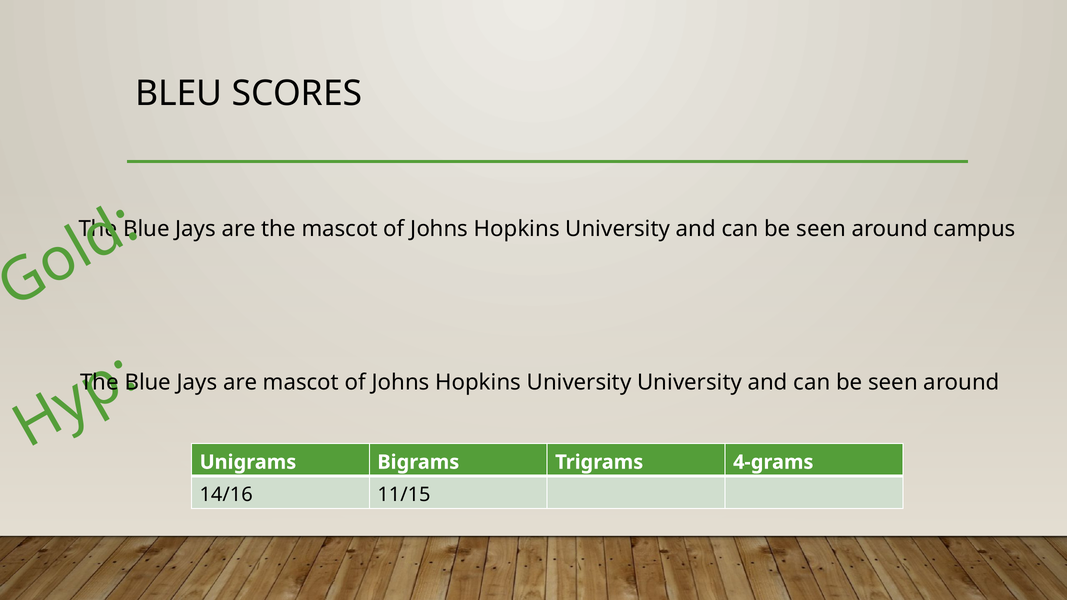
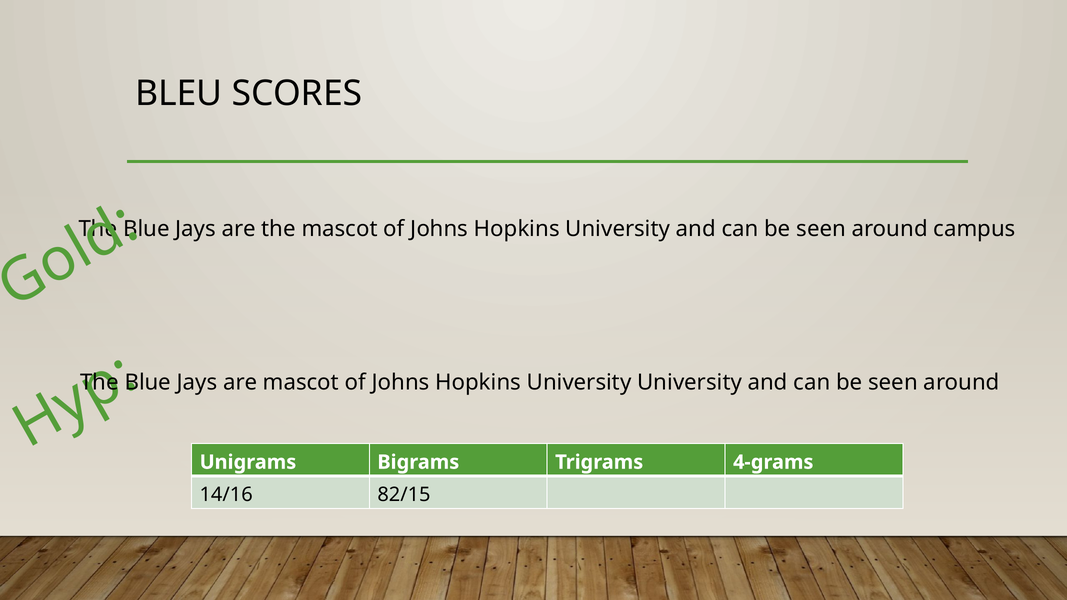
11/15: 11/15 -> 82/15
